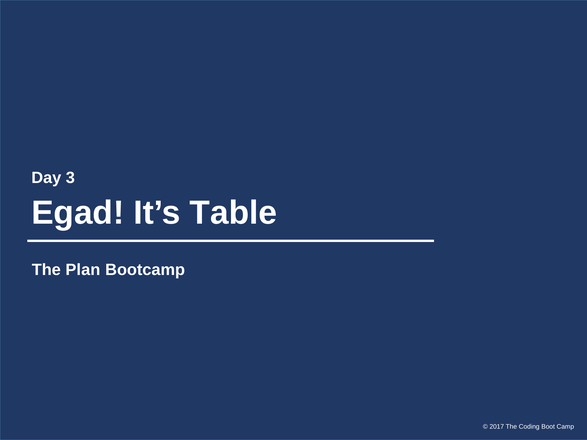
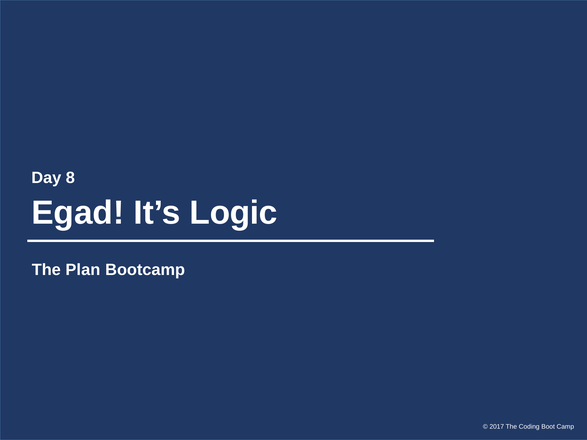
3: 3 -> 8
Table: Table -> Logic
